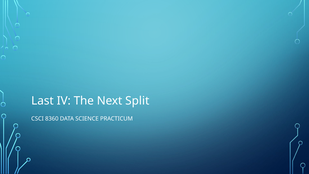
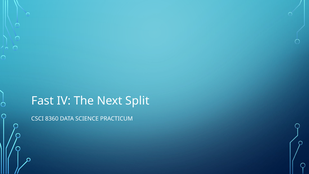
Last: Last -> Fast
